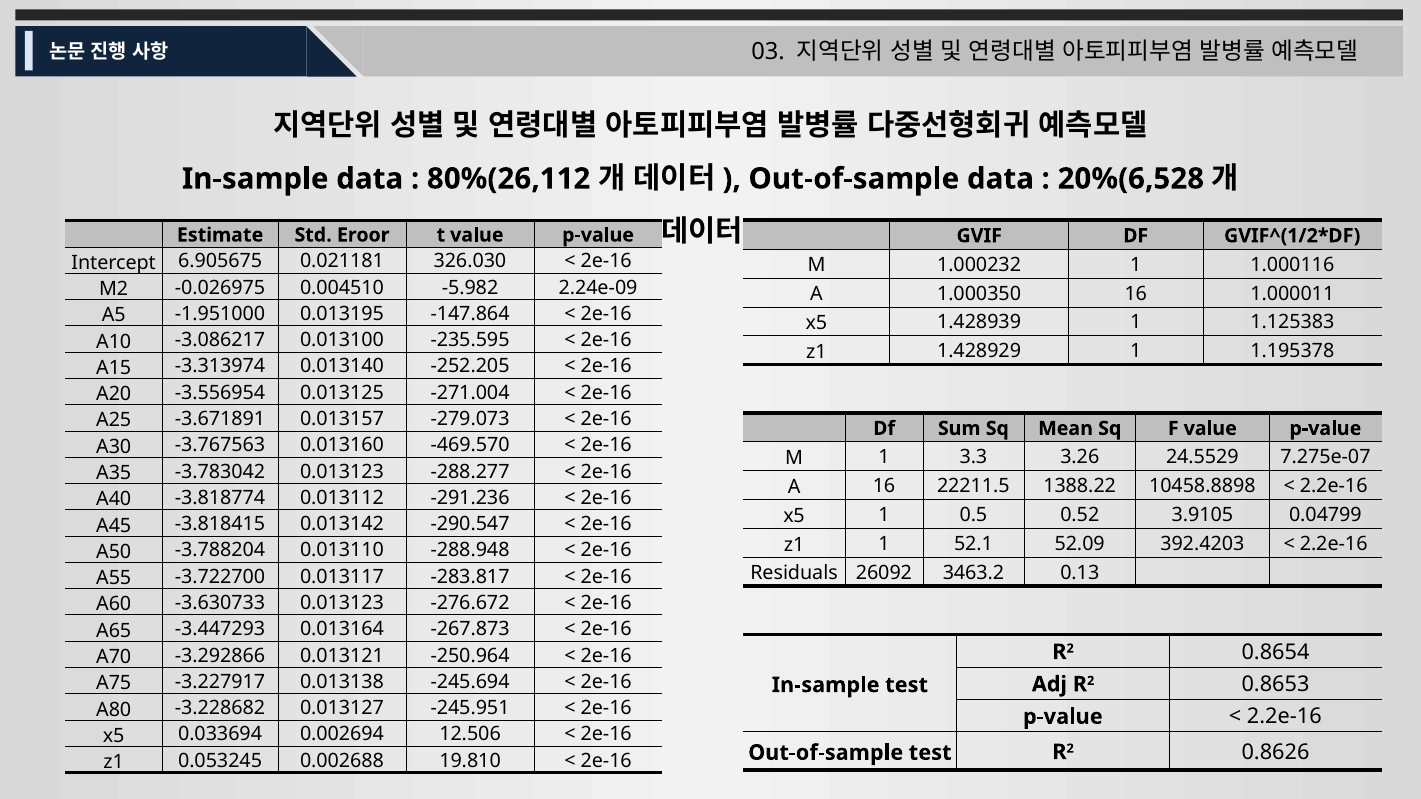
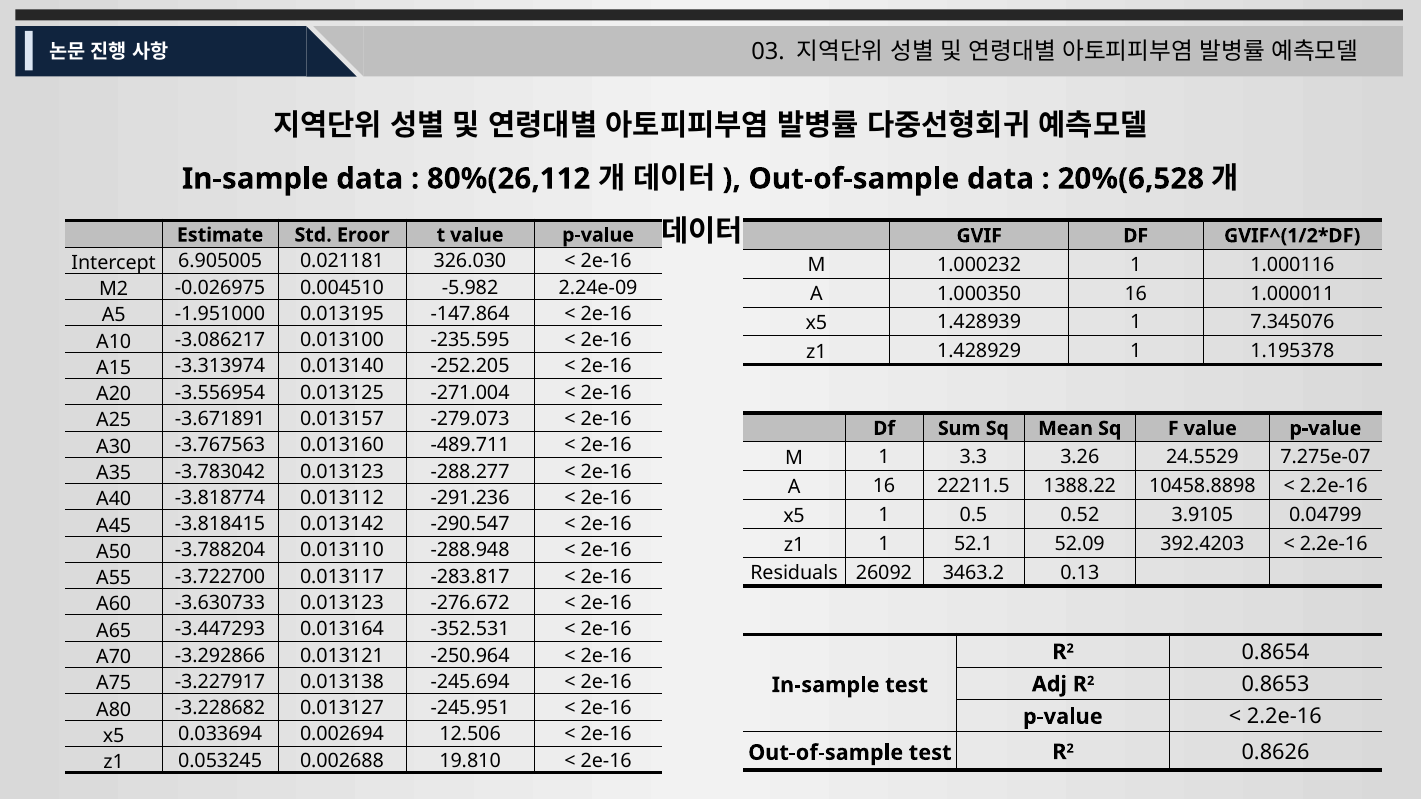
6.905675: 6.905675 -> 6.905005
1.125383: 1.125383 -> 7.345076
-469.570: -469.570 -> -489.711
-267.873: -267.873 -> -352.531
